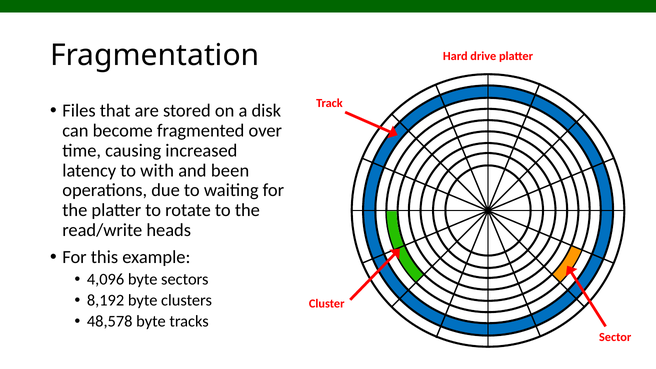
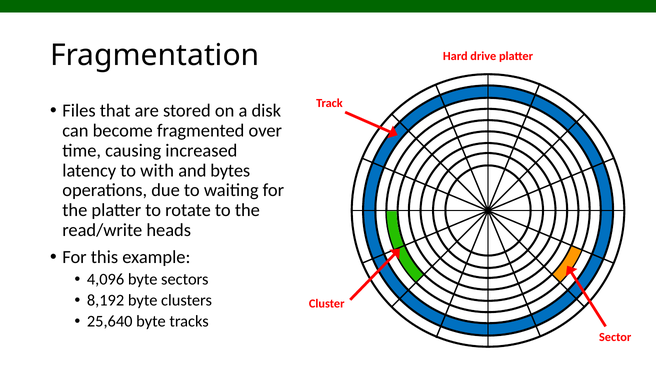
been: been -> bytes
48,578: 48,578 -> 25,640
